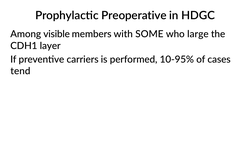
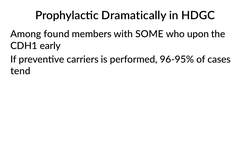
Preoperative: Preoperative -> Dramatically
visible: visible -> found
large: large -> upon
layer: layer -> early
10-95%: 10-95% -> 96-95%
